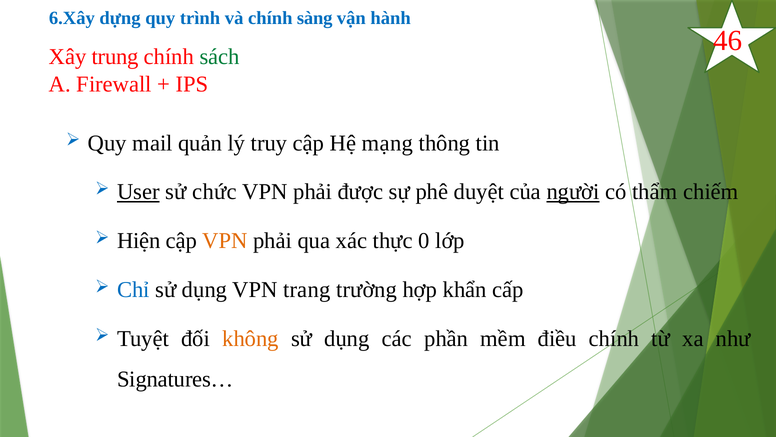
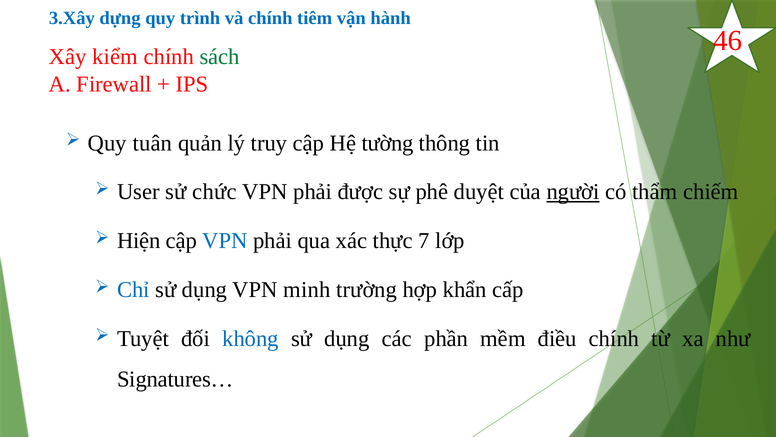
6.Xây: 6.Xây -> 3.Xây
sàng: sàng -> tiêm
trung: trung -> kiểm
mail: mail -> tuân
mạng: mạng -> tường
User underline: present -> none
VPN at (225, 241) colour: orange -> blue
0: 0 -> 7
trang: trang -> minh
không colour: orange -> blue
